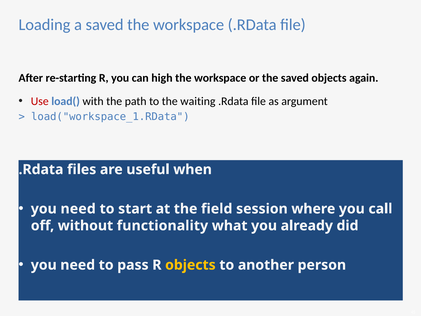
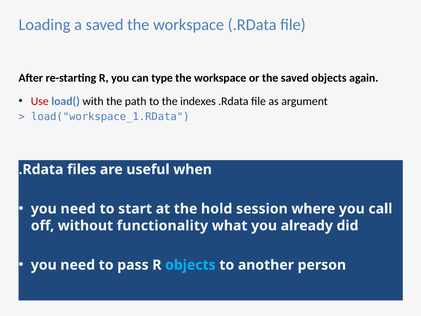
high: high -> type
waiting: waiting -> indexes
field: field -> hold
objects at (190, 265) colour: yellow -> light blue
